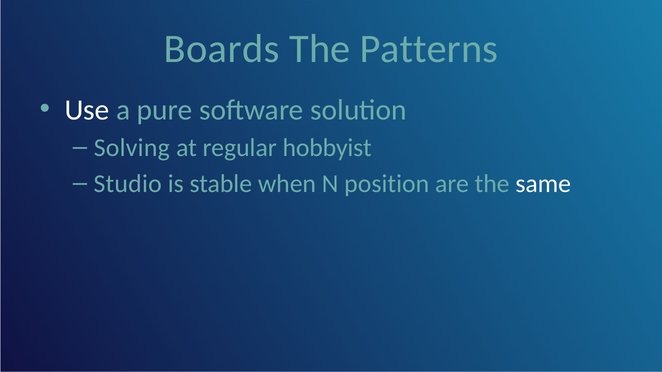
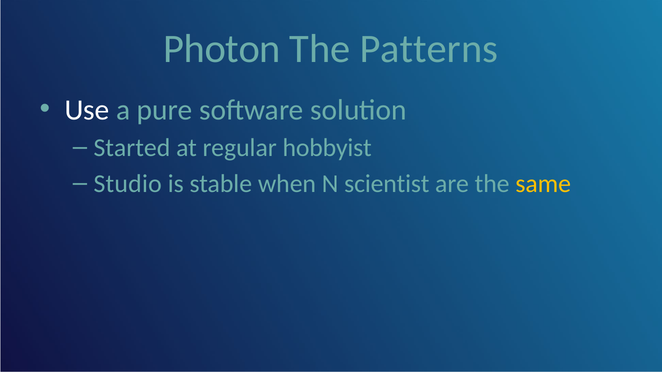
Boards: Boards -> Photon
Solving: Solving -> Started
position: position -> scientist
same colour: white -> yellow
